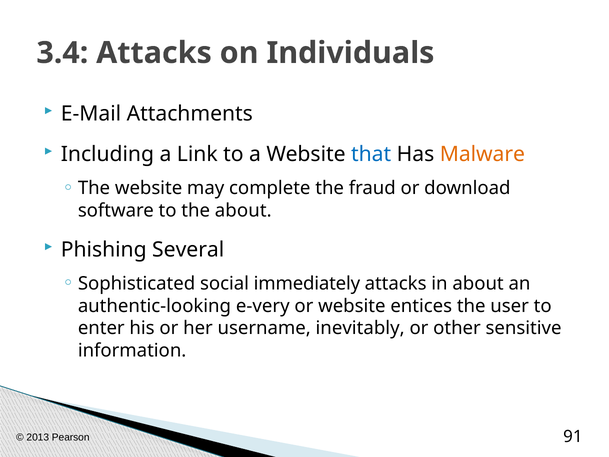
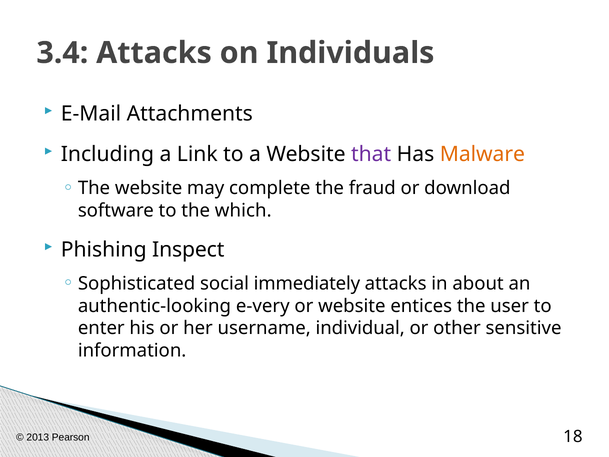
that colour: blue -> purple
the about: about -> which
Several: Several -> Inspect
inevitably: inevitably -> individual
91: 91 -> 18
